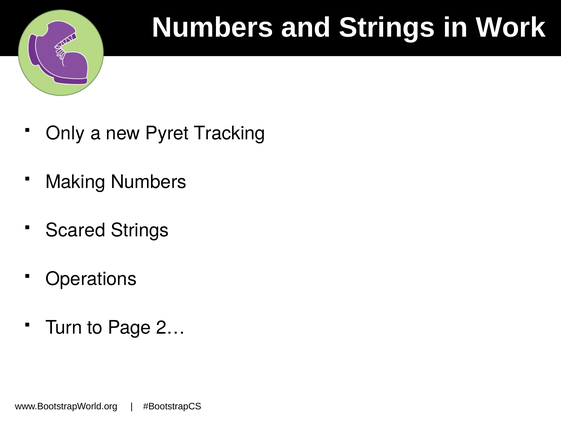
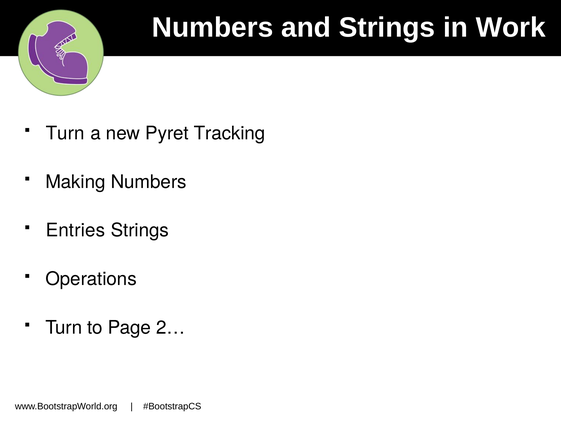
Only at (65, 133): Only -> Turn
Scared: Scared -> Entries
